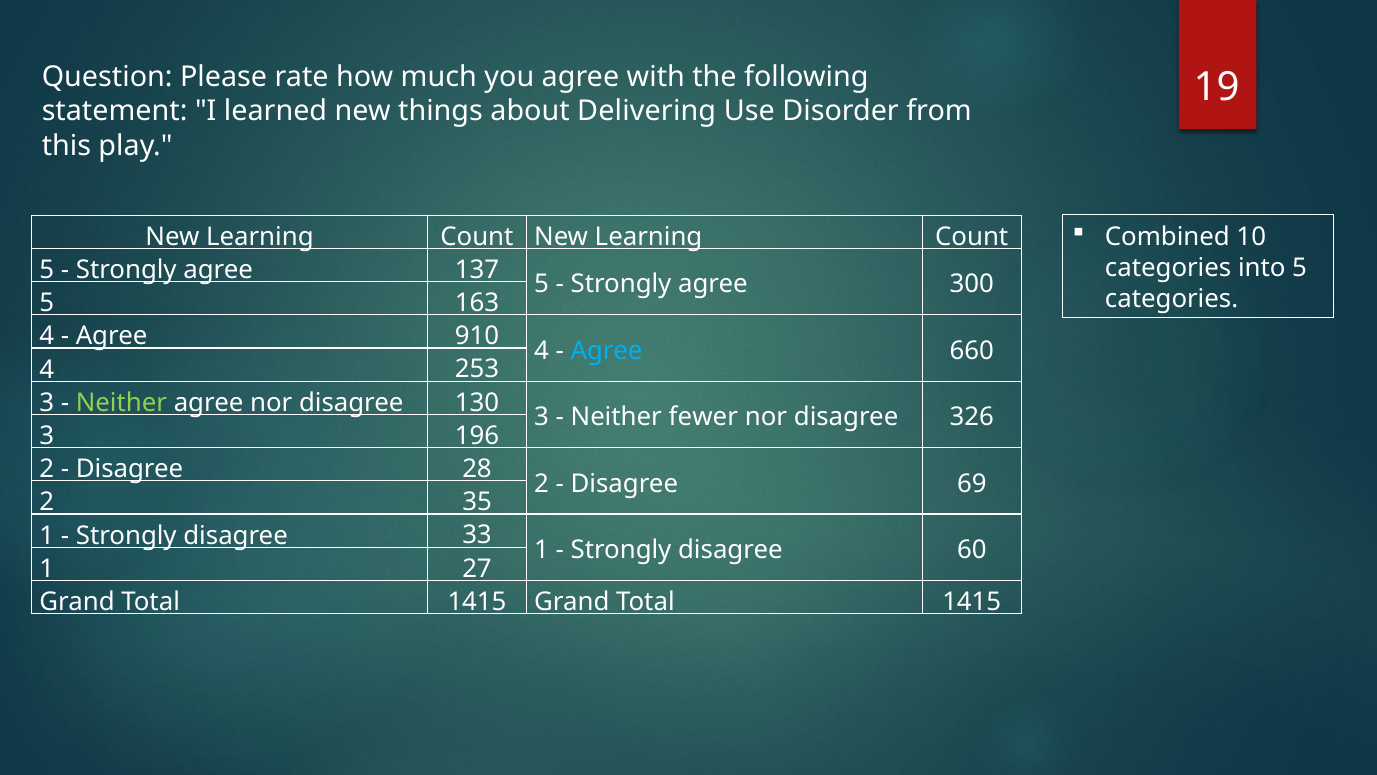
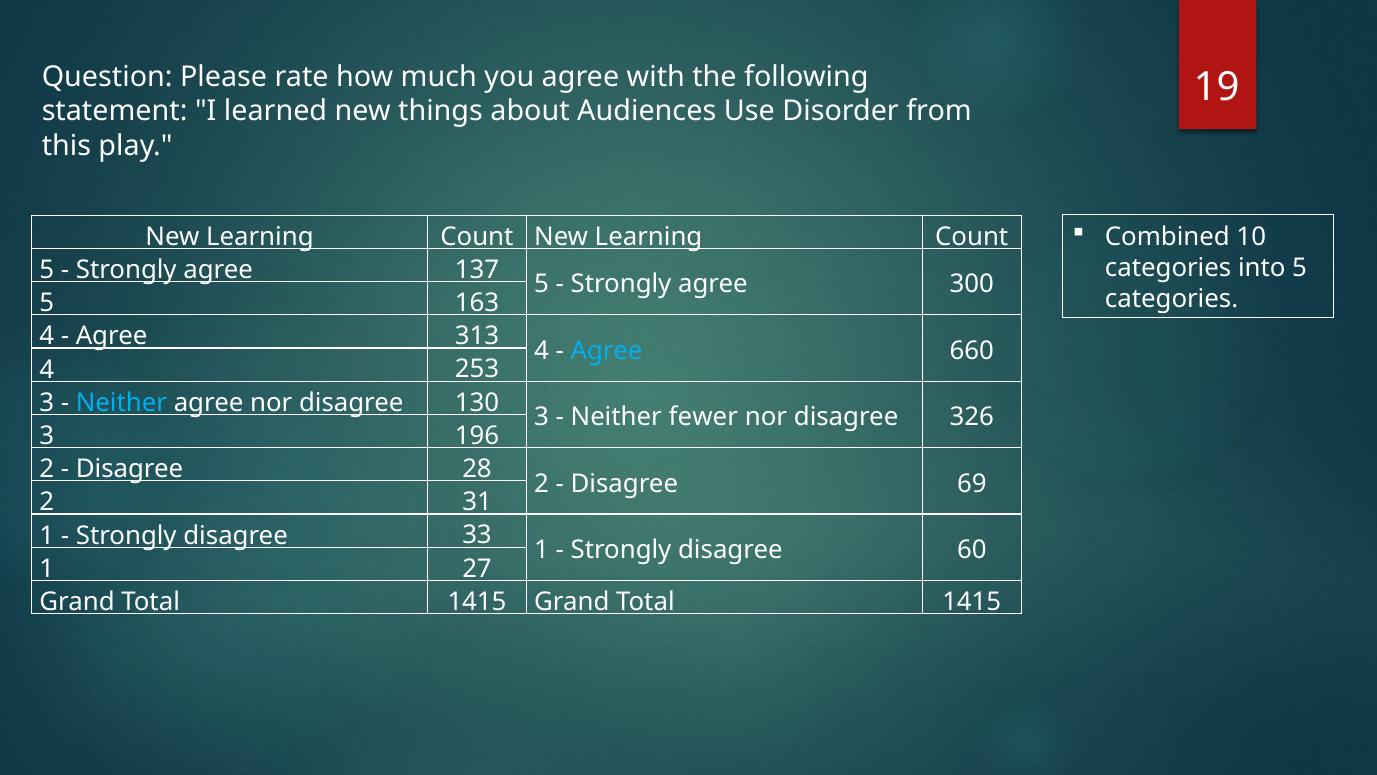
Delivering: Delivering -> Audiences
910: 910 -> 313
Neither at (121, 402) colour: light green -> light blue
35: 35 -> 31
